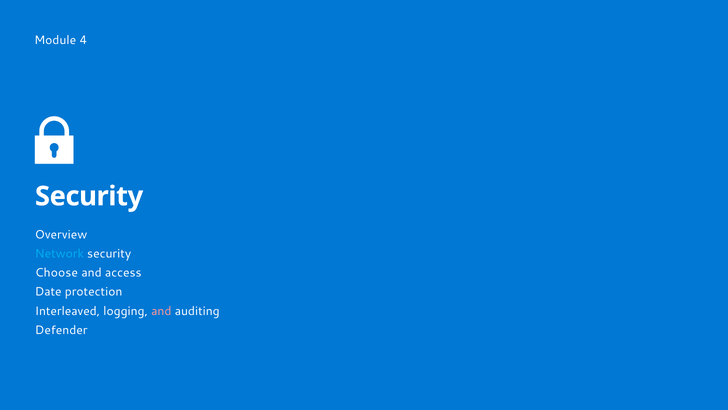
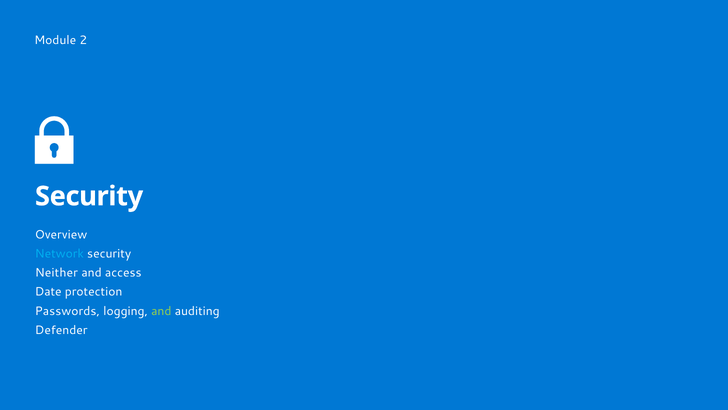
4: 4 -> 2
Choose: Choose -> Neither
Interleaved: Interleaved -> Passwords
and at (161, 311) colour: pink -> light green
